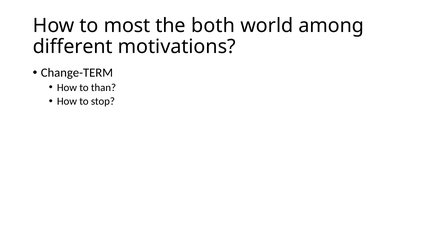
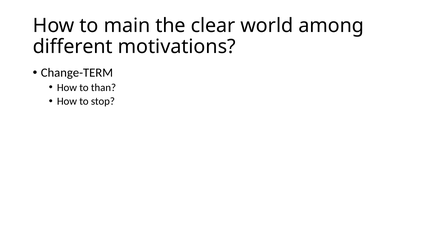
most: most -> main
both: both -> clear
